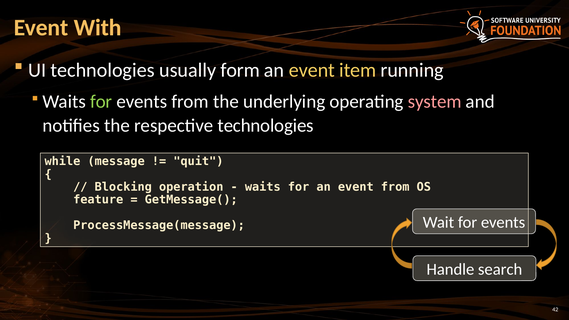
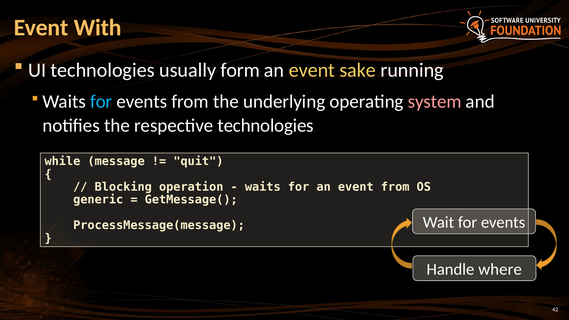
item: item -> sake
for at (101, 102) colour: light green -> light blue
feature: feature -> generic
search: search -> where
